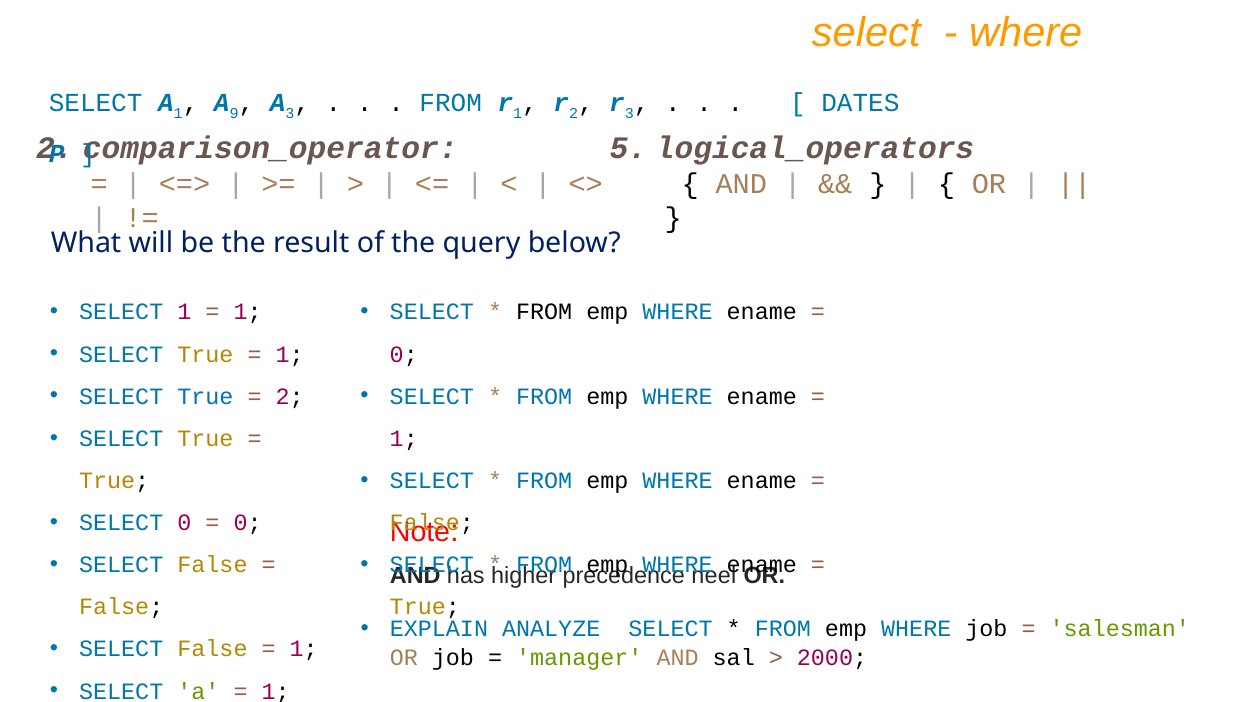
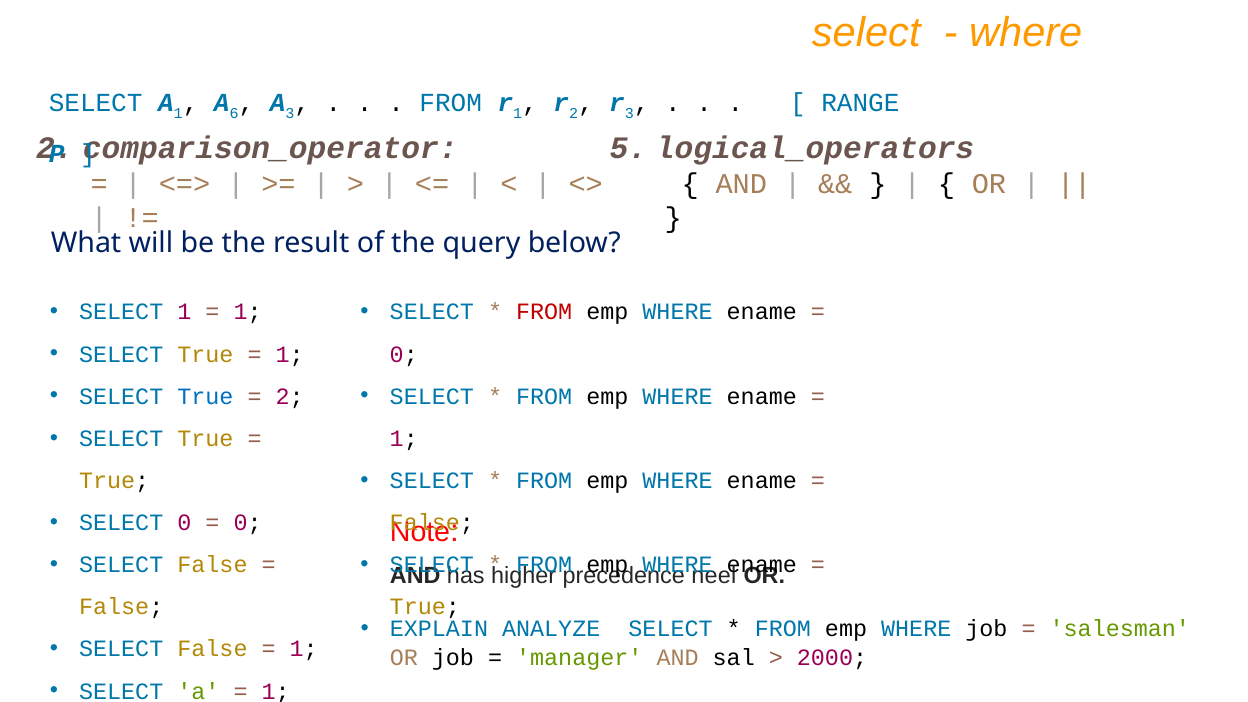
9: 9 -> 6
DATES: DATES -> RANGE
FROM at (544, 312) colour: black -> red
